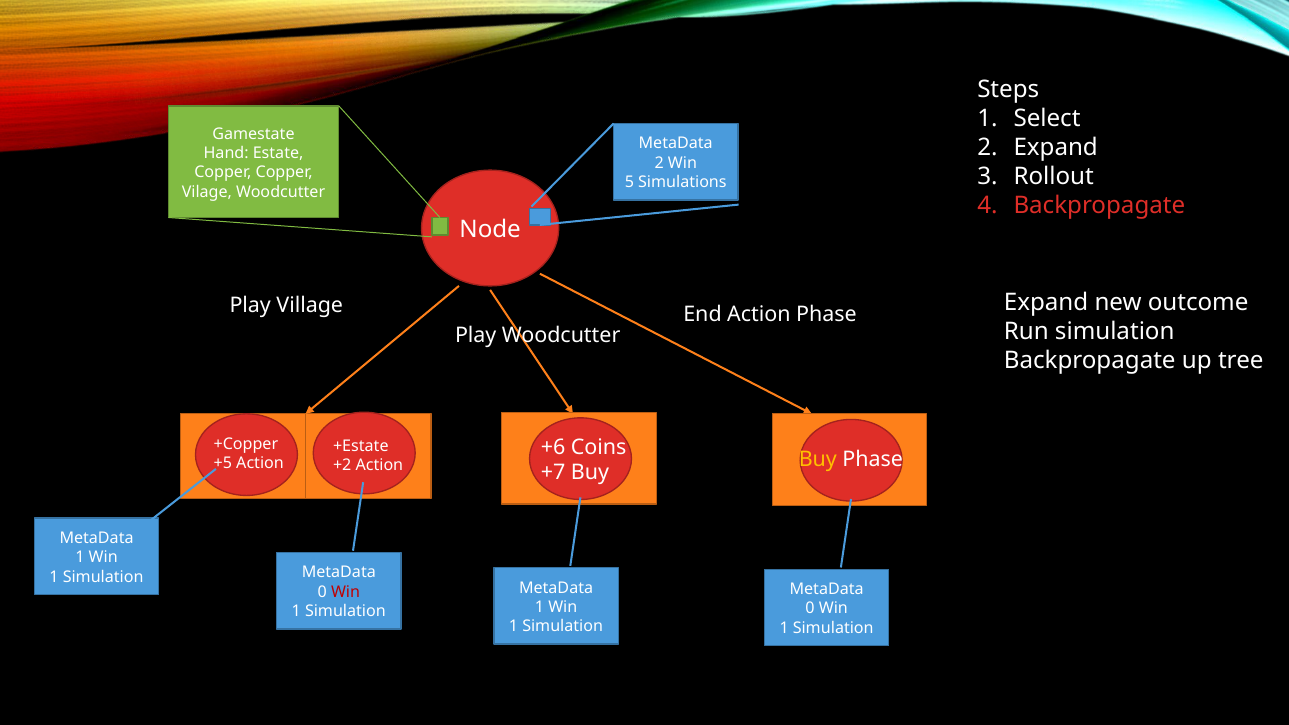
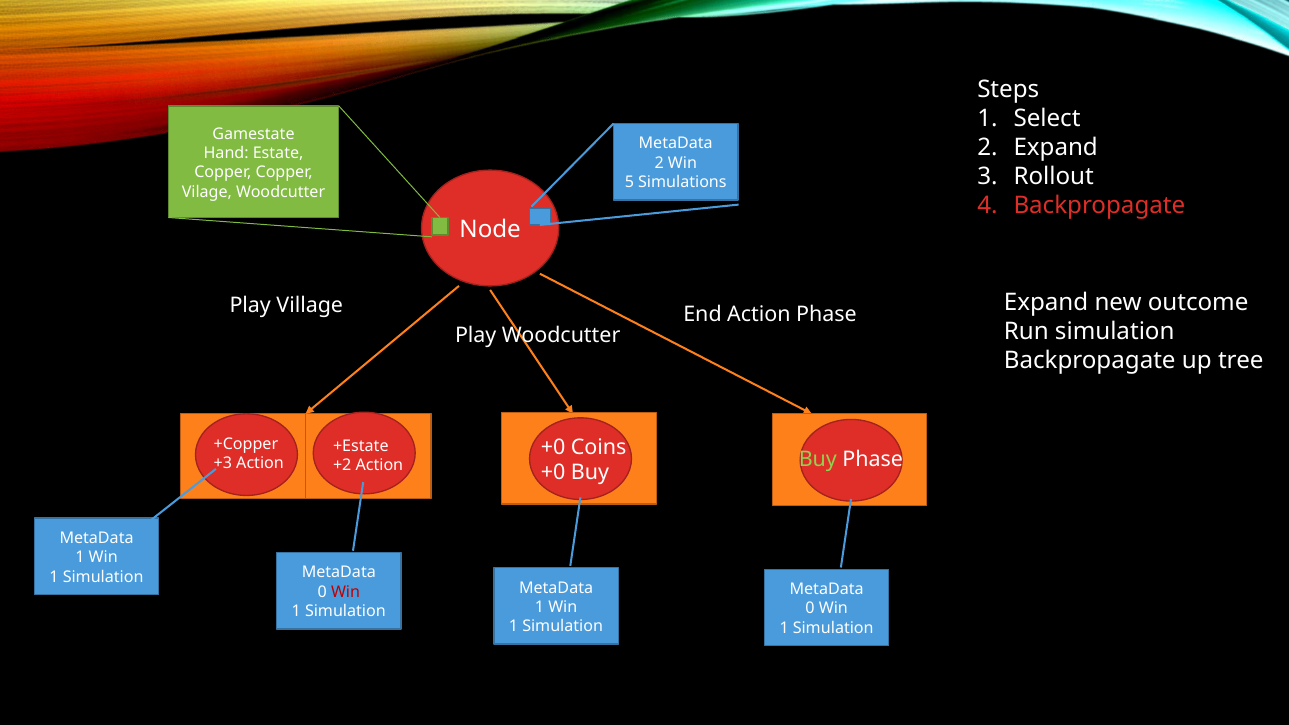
+6 at (553, 447): +6 -> +0
Buy at (818, 460) colour: yellow -> light green
+5: +5 -> +3
+7 at (553, 473): +7 -> +0
